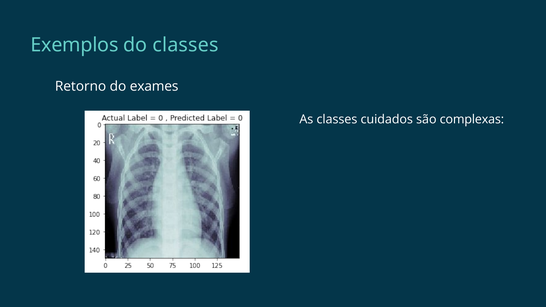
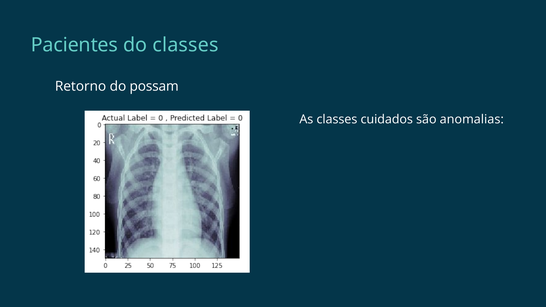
Exemplos: Exemplos -> Pacientes
exames: exames -> possam
complexas: complexas -> anomalias
